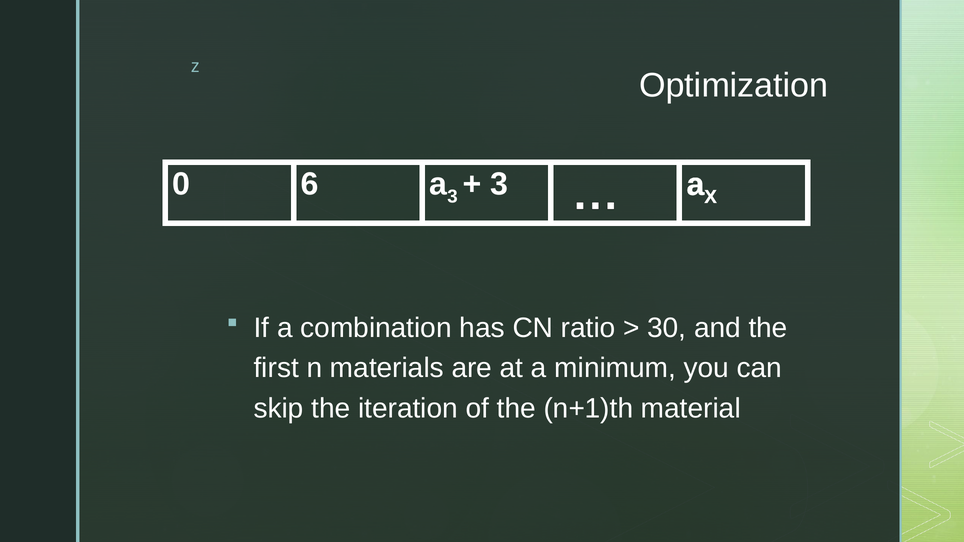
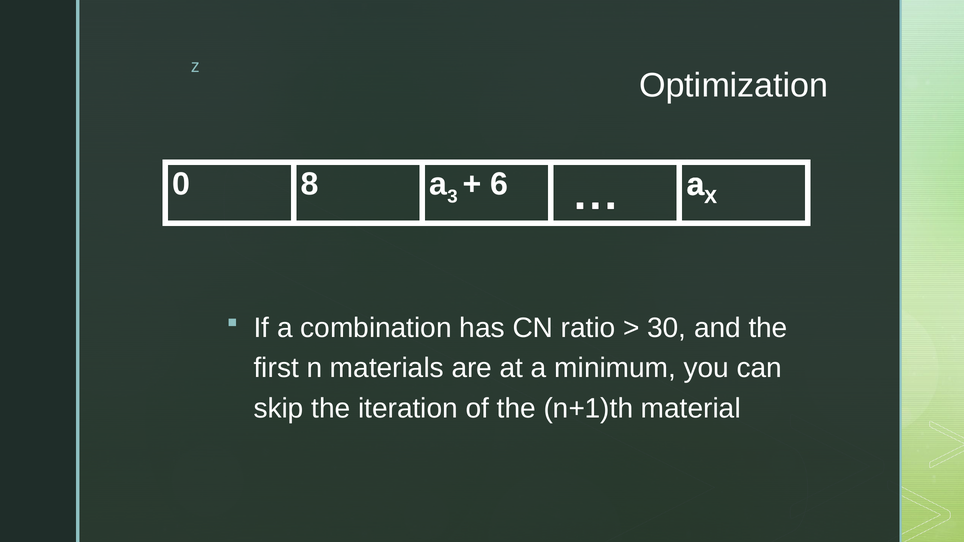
6: 6 -> 8
3 at (499, 184): 3 -> 6
